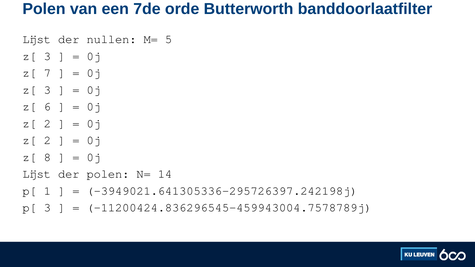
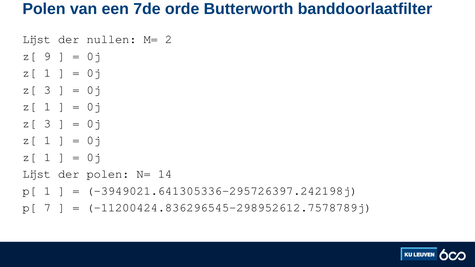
5: 5 -> 2
3 at (47, 56): 3 -> 9
7 at (47, 73): 7 -> 1
6 at (47, 107): 6 -> 1
2 at (47, 124): 2 -> 3
2 at (47, 140): 2 -> 1
8 at (47, 157): 8 -> 1
p[ 3: 3 -> 7
-11200424.836296545-459943004.7578789j: -11200424.836296545-459943004.7578789j -> -11200424.836296545-298952612.7578789j
